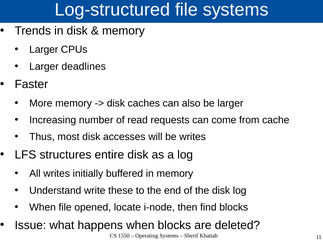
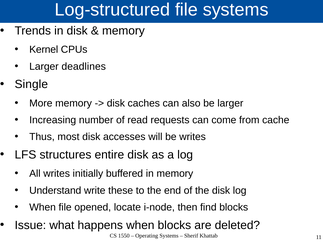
Larger at (44, 50): Larger -> Kernel
Faster: Faster -> Single
